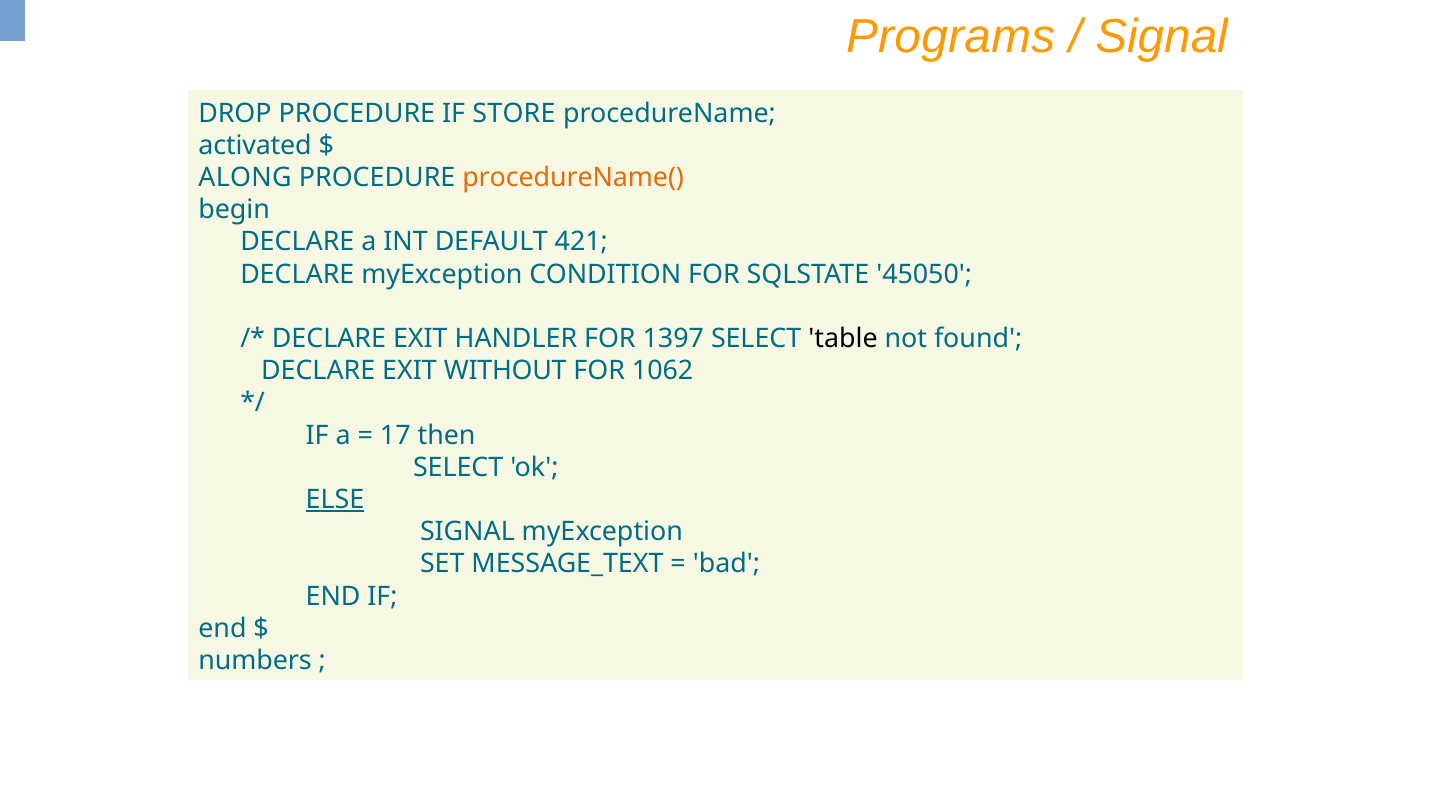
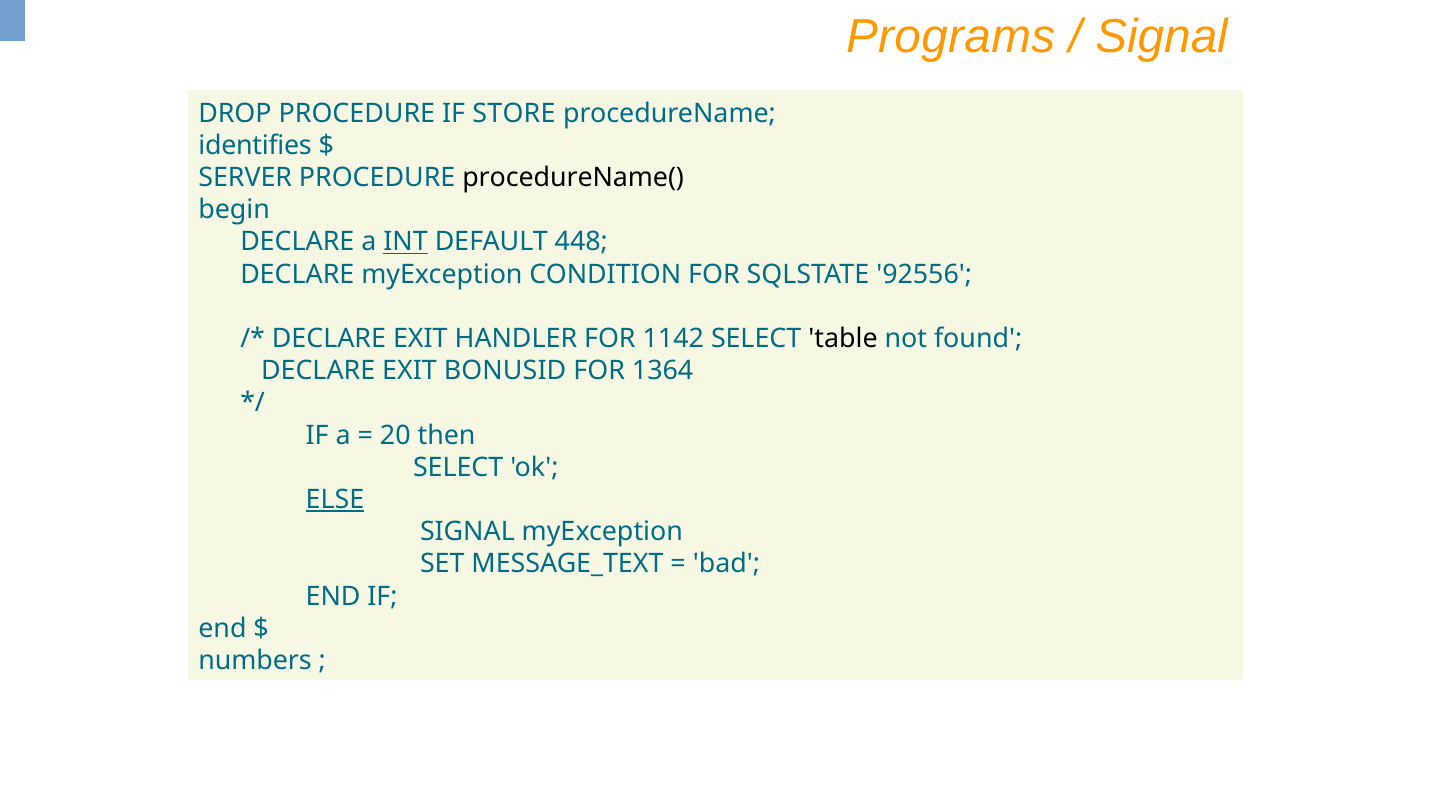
activated: activated -> identifies
ALONG: ALONG -> SERVER
procedureName( colour: orange -> black
INT underline: none -> present
421: 421 -> 448
45050: 45050 -> 92556
1397: 1397 -> 1142
WITHOUT: WITHOUT -> BONUSID
1062: 1062 -> 1364
17: 17 -> 20
